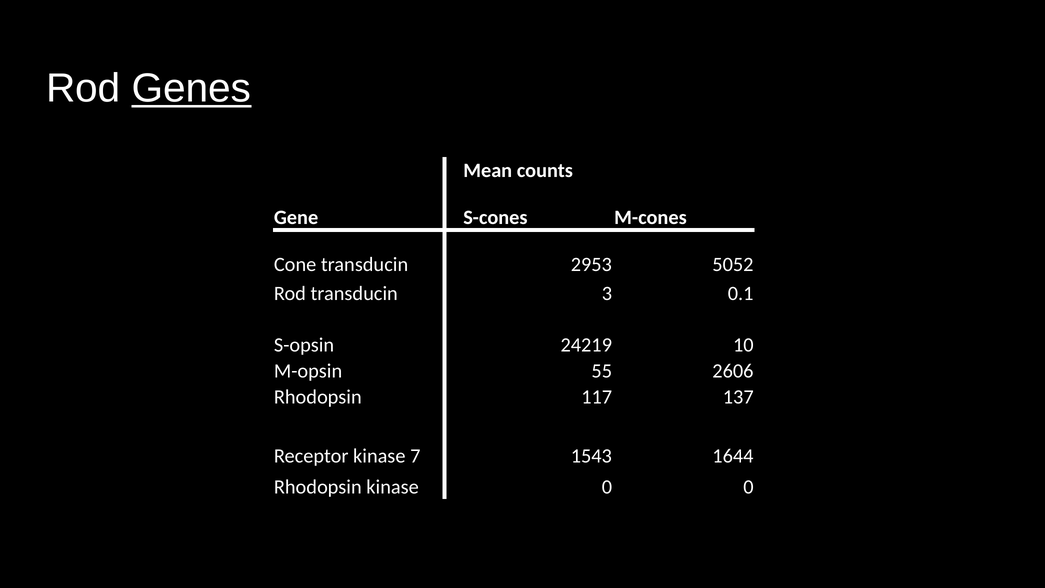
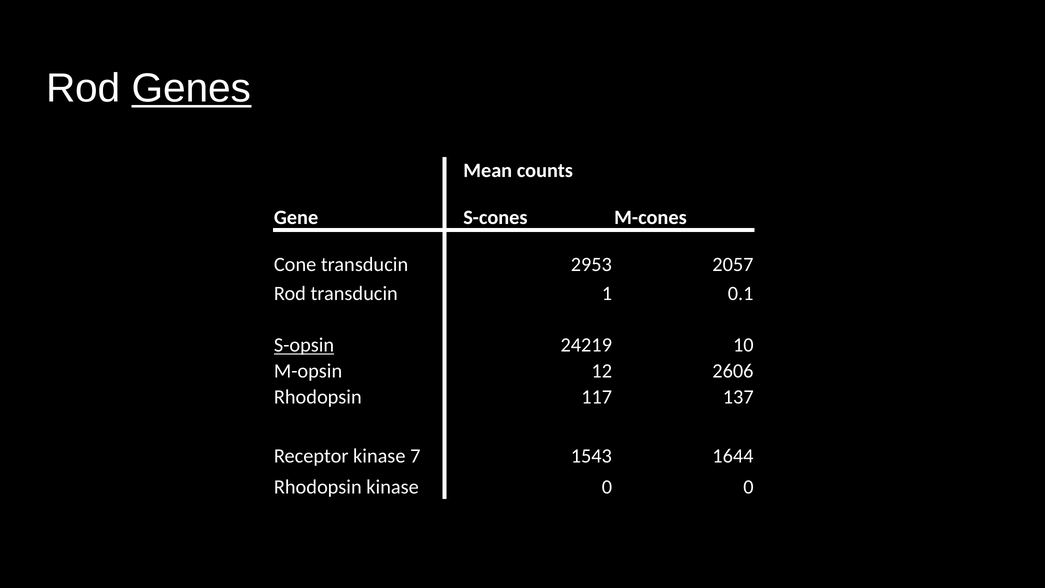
5052: 5052 -> 2057
3: 3 -> 1
S-opsin underline: none -> present
55: 55 -> 12
